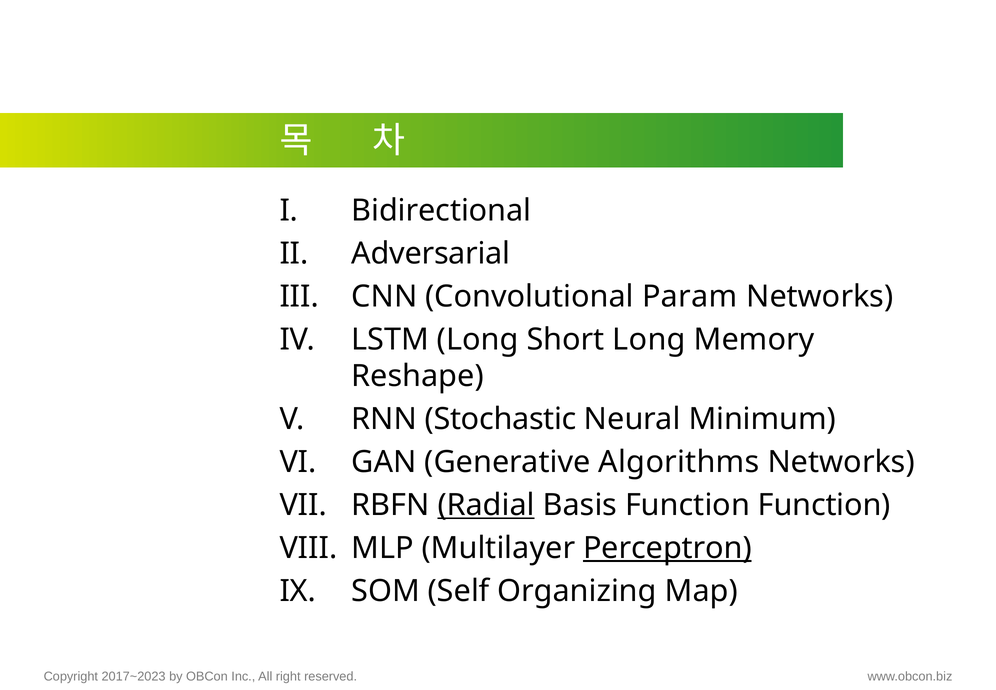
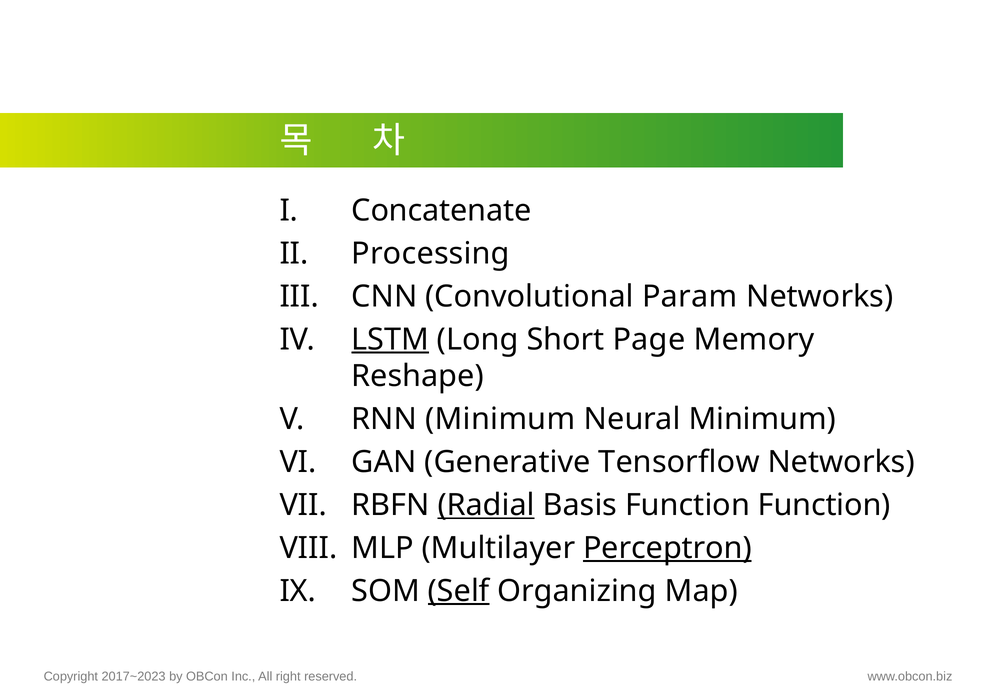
Bidirectional: Bidirectional -> Concatenate
Adversarial: Adversarial -> Processing
LSTM underline: none -> present
Short Long: Long -> Page
RNN Stochastic: Stochastic -> Minimum
Algorithms: Algorithms -> Tensorflow
Self underline: none -> present
